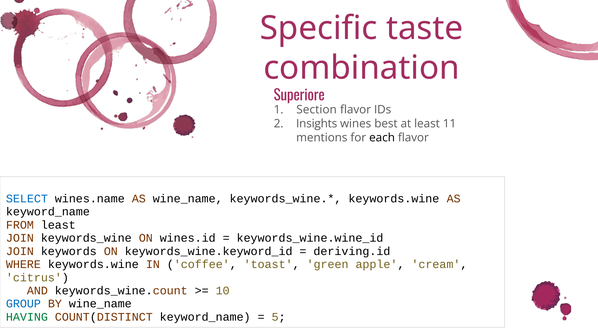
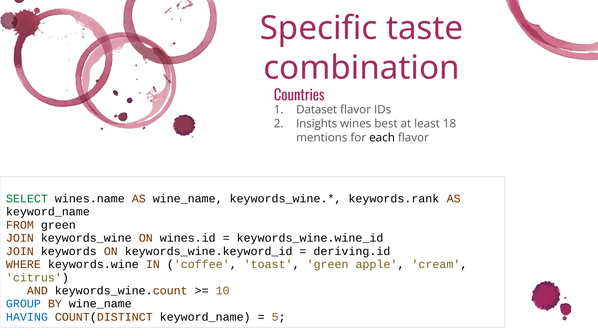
Superiore: Superiore -> Countries
Section: Section -> Dataset
11: 11 -> 18
SELECT colour: blue -> green
keywords.wine at (394, 199): keywords.wine -> keywords.rank
FROM least: least -> green
HAVING colour: green -> blue
